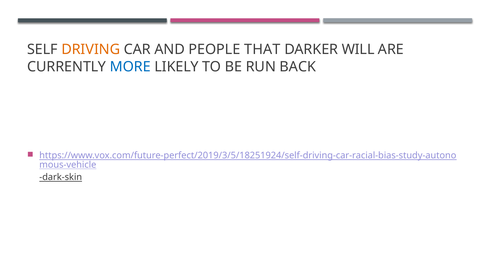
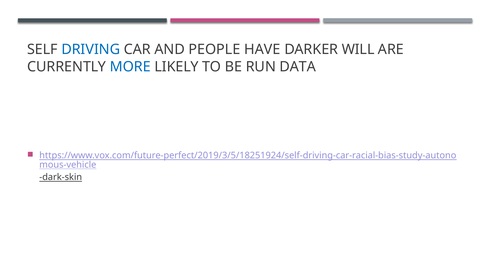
DRIVING colour: orange -> blue
THAT: THAT -> HAVE
BACK: BACK -> DATA
